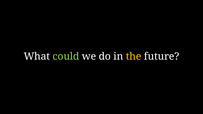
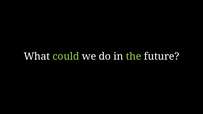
the colour: yellow -> light green
